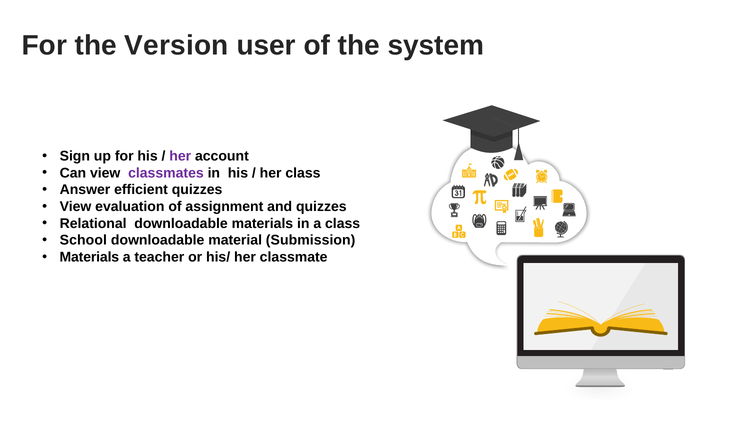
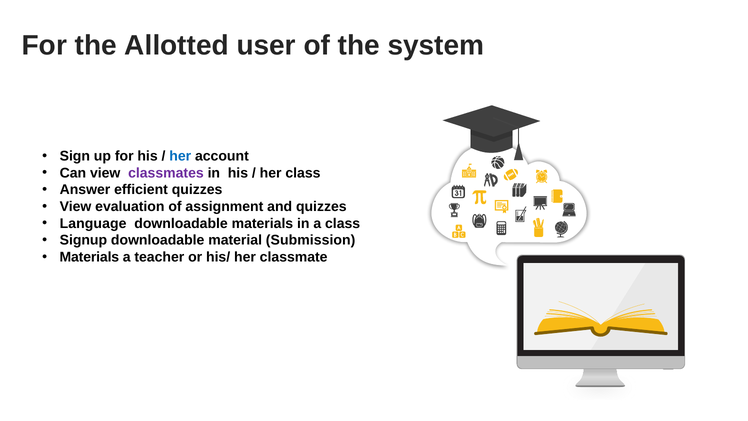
Version: Version -> Allotted
her at (180, 156) colour: purple -> blue
Relational: Relational -> Language
School: School -> Signup
